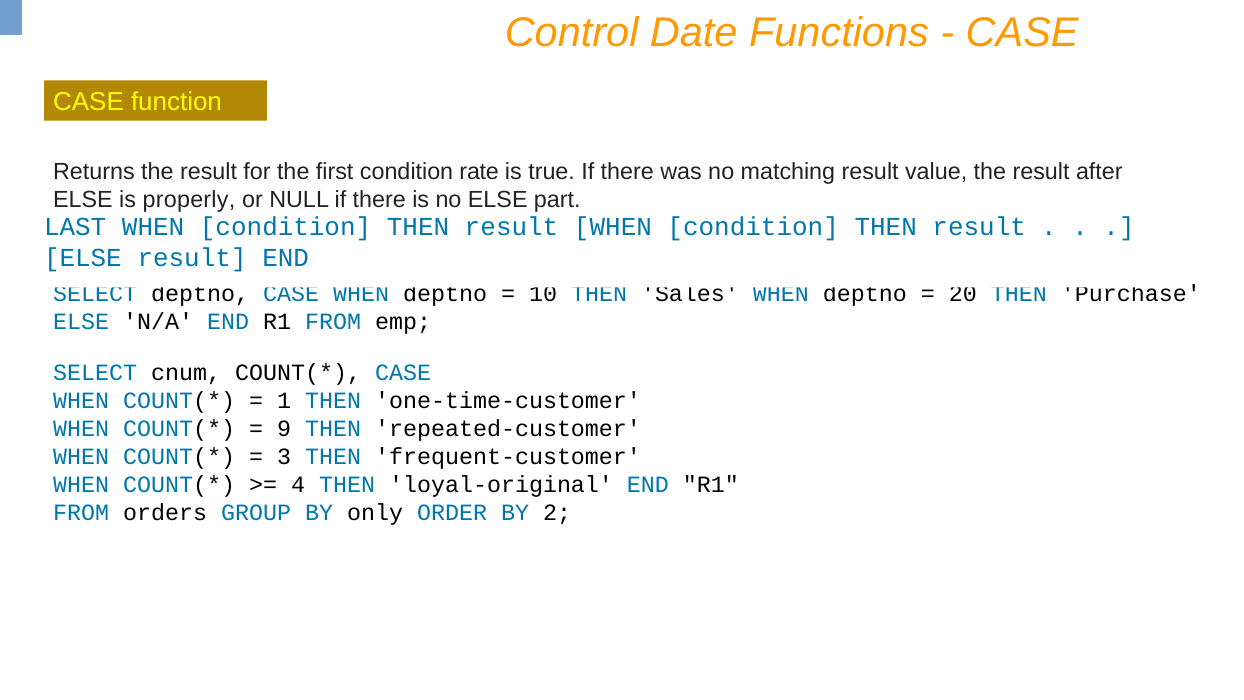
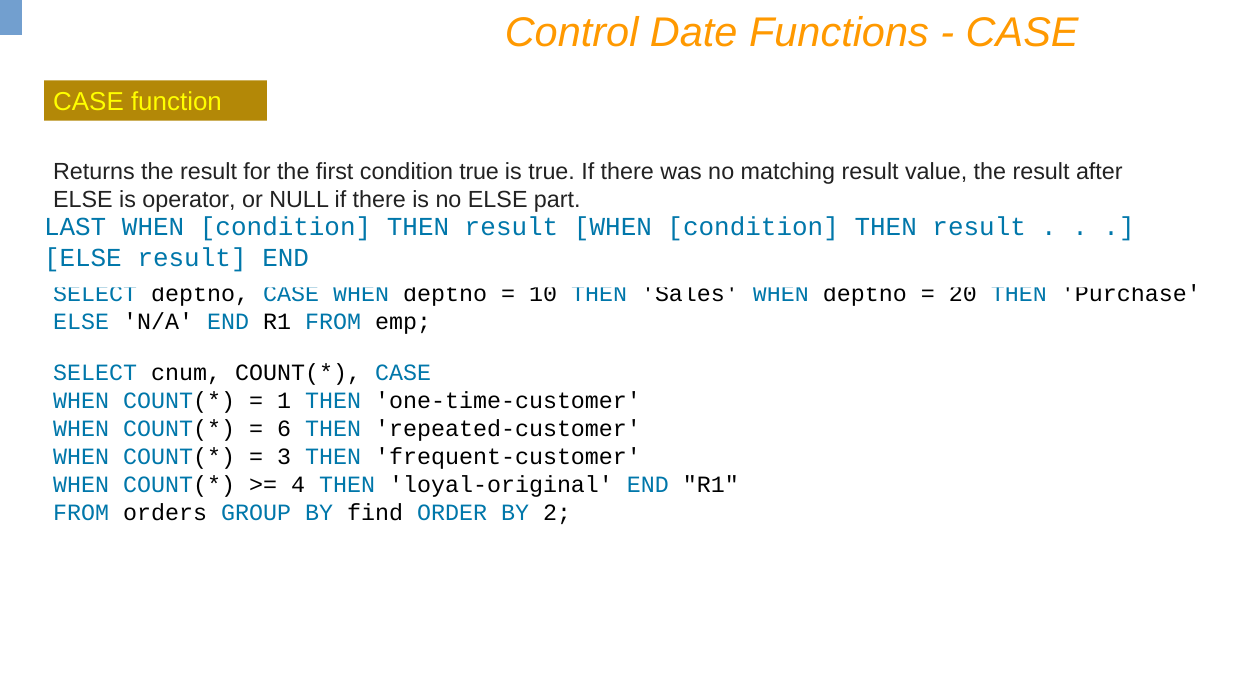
condition rate: rate -> true
properly: properly -> operator
9: 9 -> 6
only: only -> find
